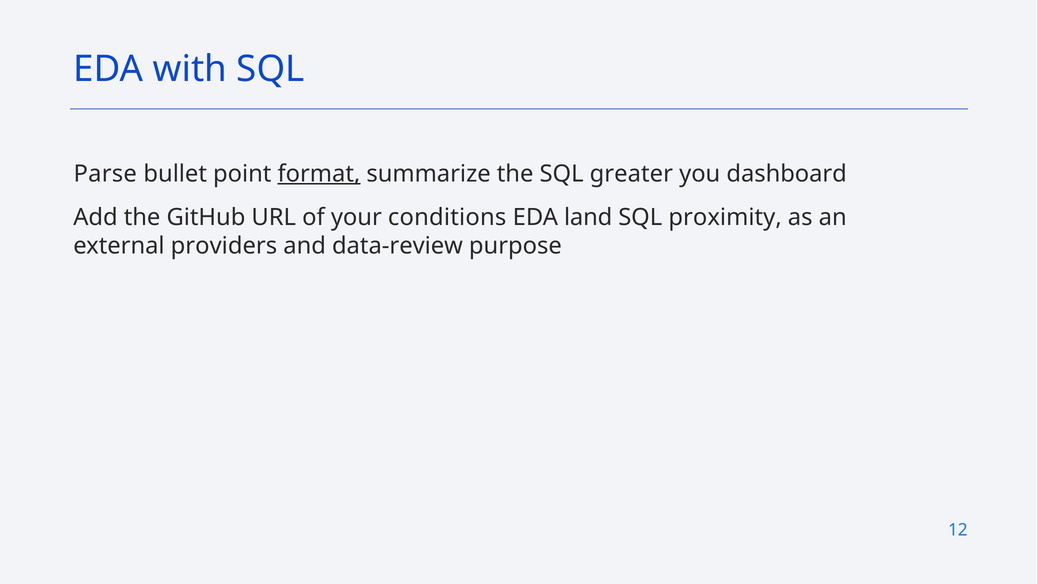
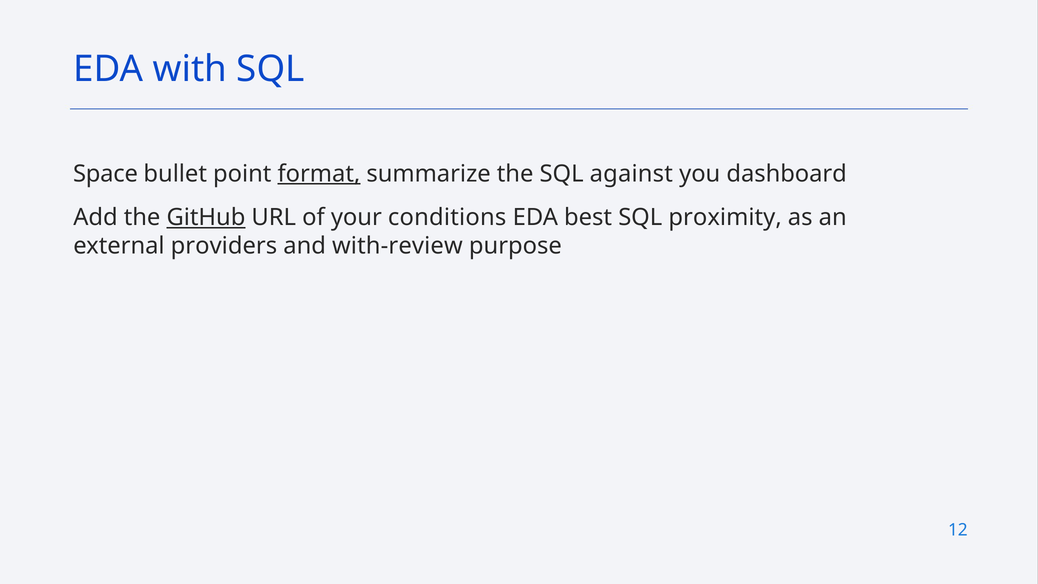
Parse: Parse -> Space
greater: greater -> against
GitHub underline: none -> present
land: land -> best
data-review: data-review -> with-review
